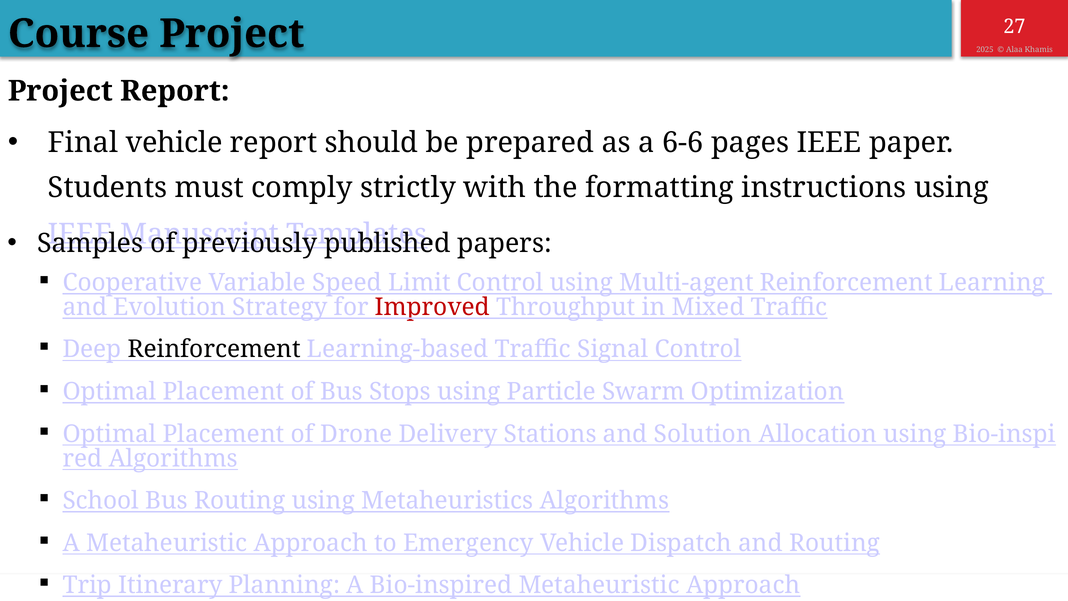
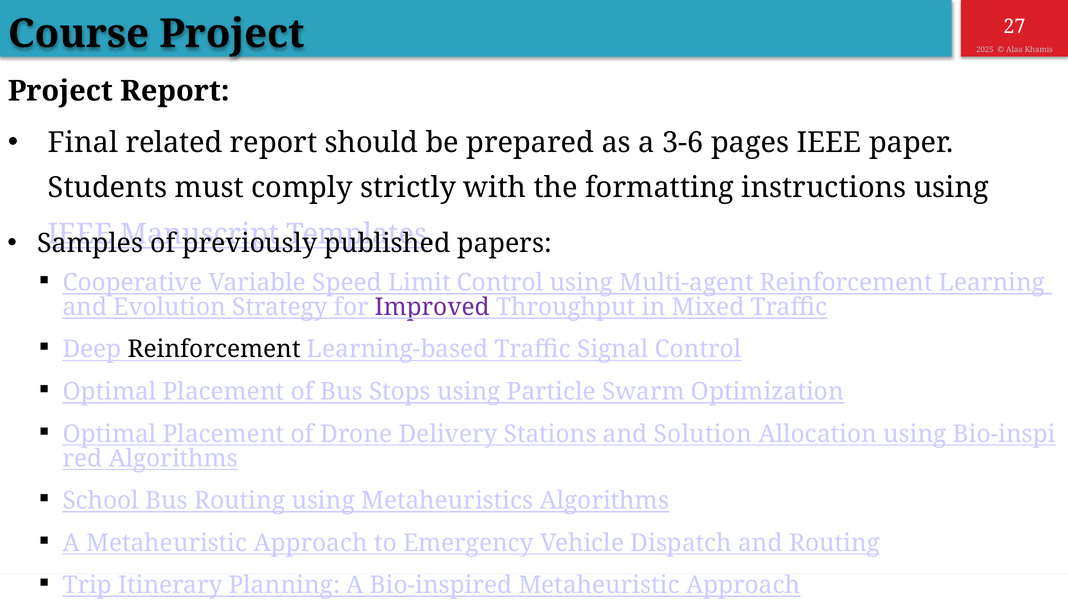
Final vehicle: vehicle -> related
6-6: 6-6 -> 3-6
Improved colour: red -> purple
